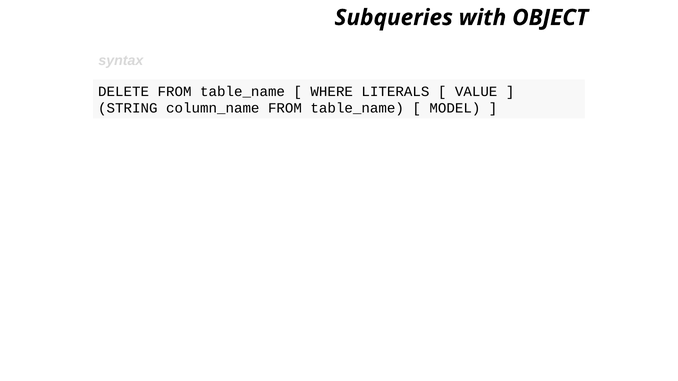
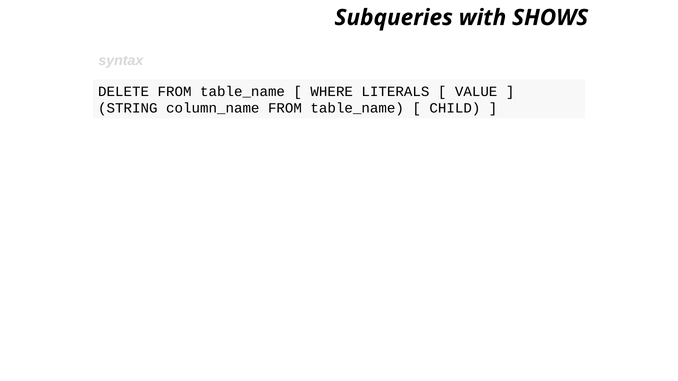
OBJECT: OBJECT -> SHOWS
MODEL: MODEL -> CHILD
